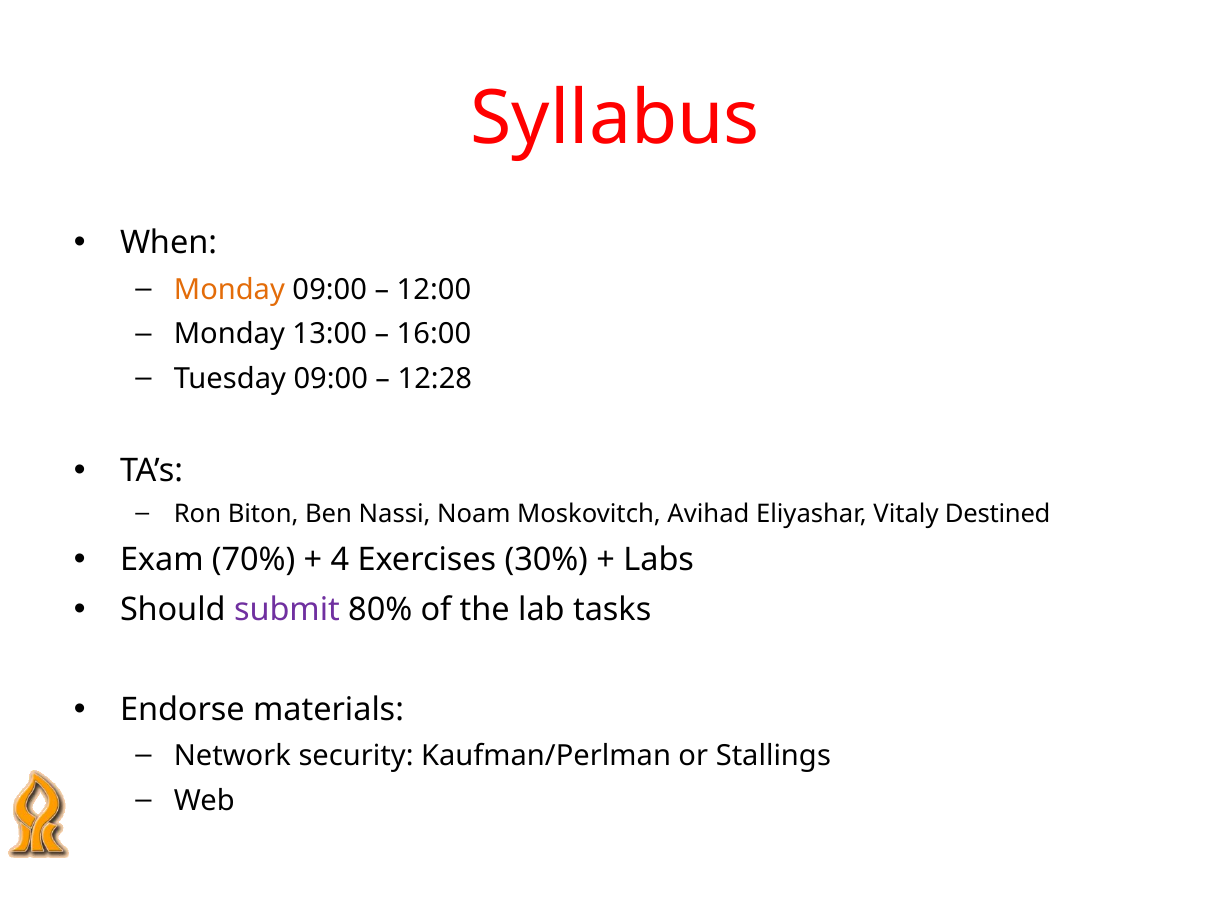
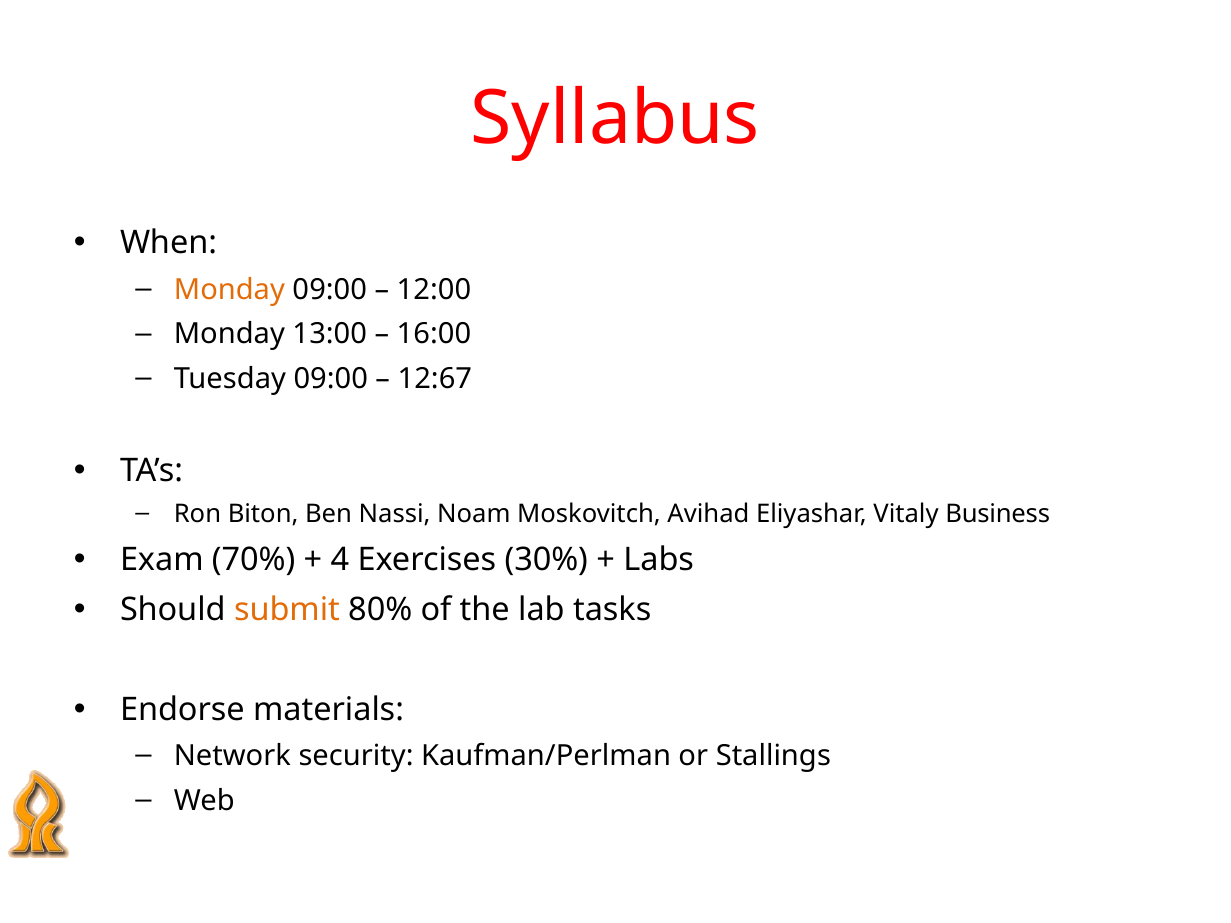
12:28: 12:28 -> 12:67
Destined: Destined -> Business
submit colour: purple -> orange
